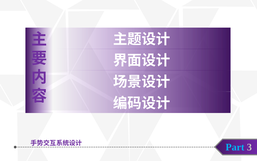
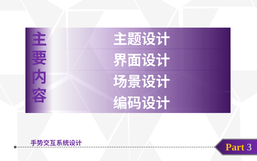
Part colour: light blue -> yellow
